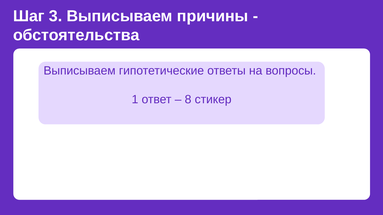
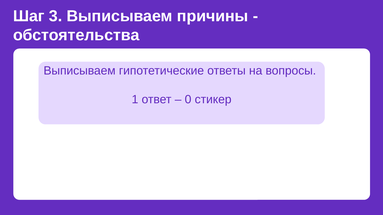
8: 8 -> 0
